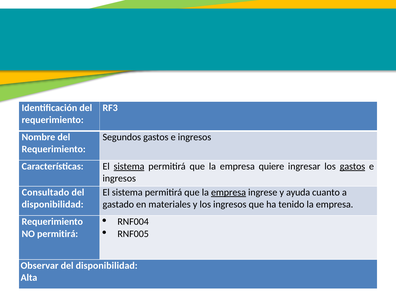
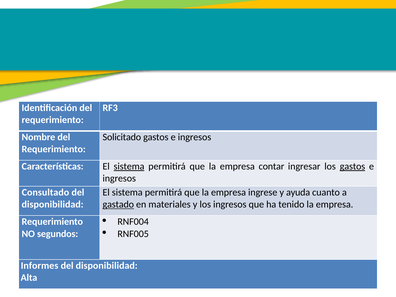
Segundos: Segundos -> Solicitado
quiere: quiere -> contar
empresa at (229, 192) underline: present -> none
gastado underline: none -> present
NO permitirá: permitirá -> segundos
Observar: Observar -> Informes
